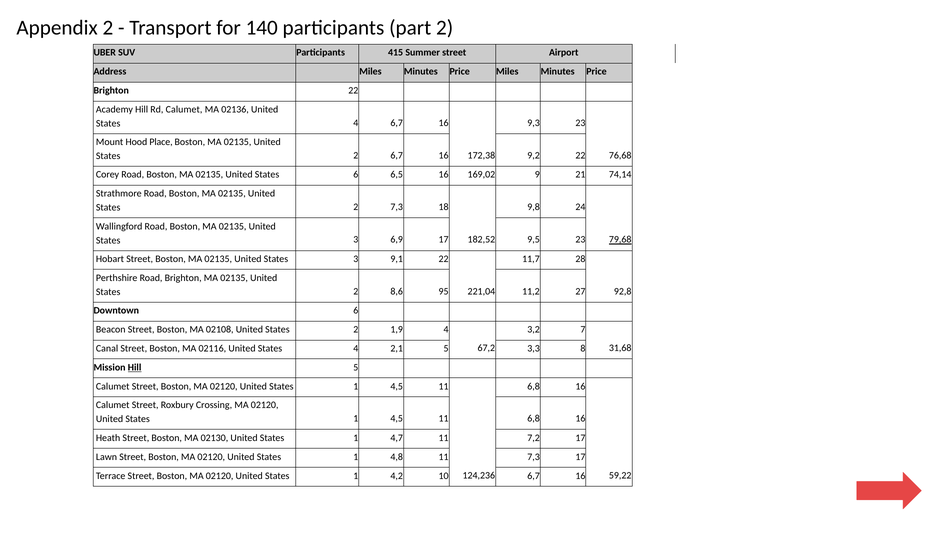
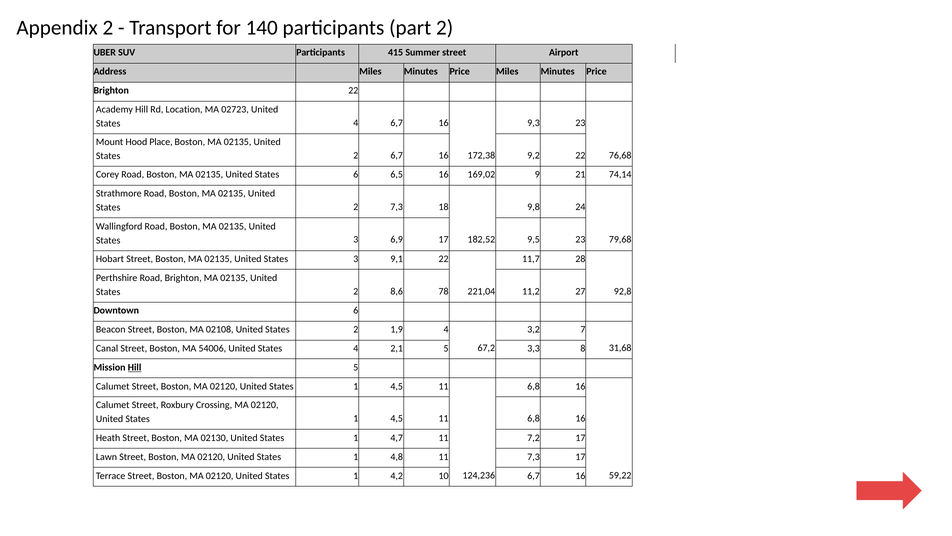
Rd Calumet: Calumet -> Location
02136: 02136 -> 02723
79,68 underline: present -> none
95: 95 -> 78
02116: 02116 -> 54006
